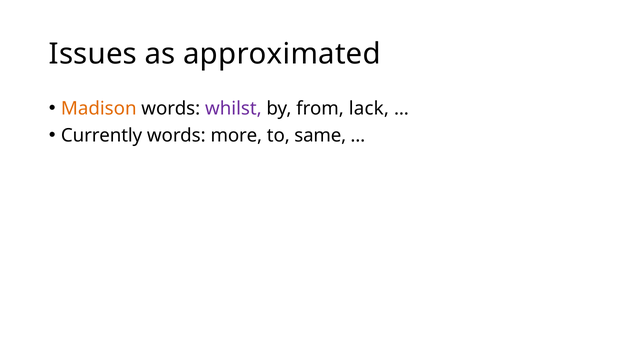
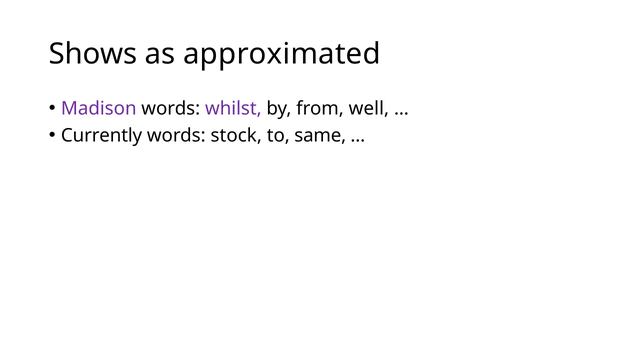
Issues: Issues -> Shows
Madison colour: orange -> purple
lack: lack -> well
more: more -> stock
